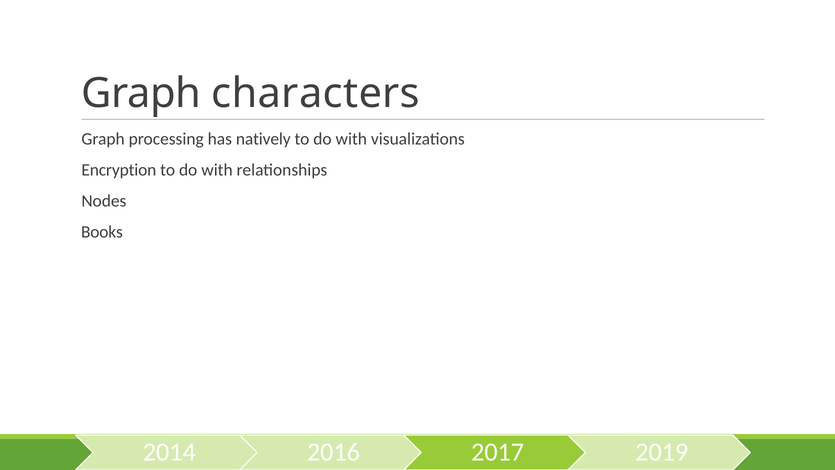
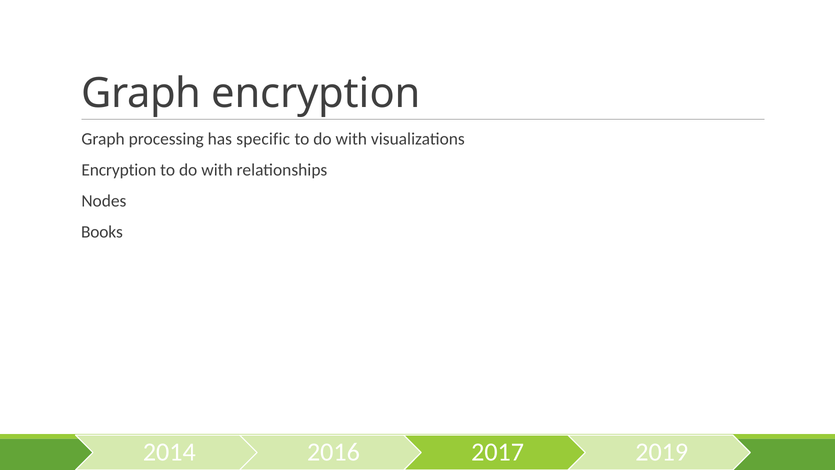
Graph characters: characters -> encryption
natively: natively -> specific
